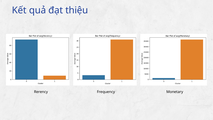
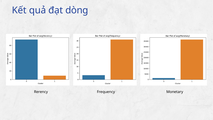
thiệu: thiệu -> dòng
